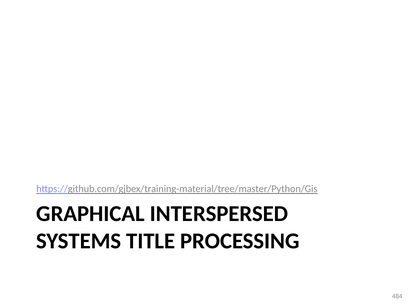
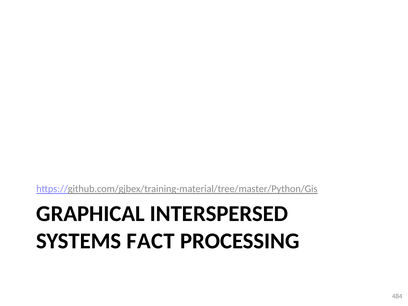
TITLE: TITLE -> FACT
